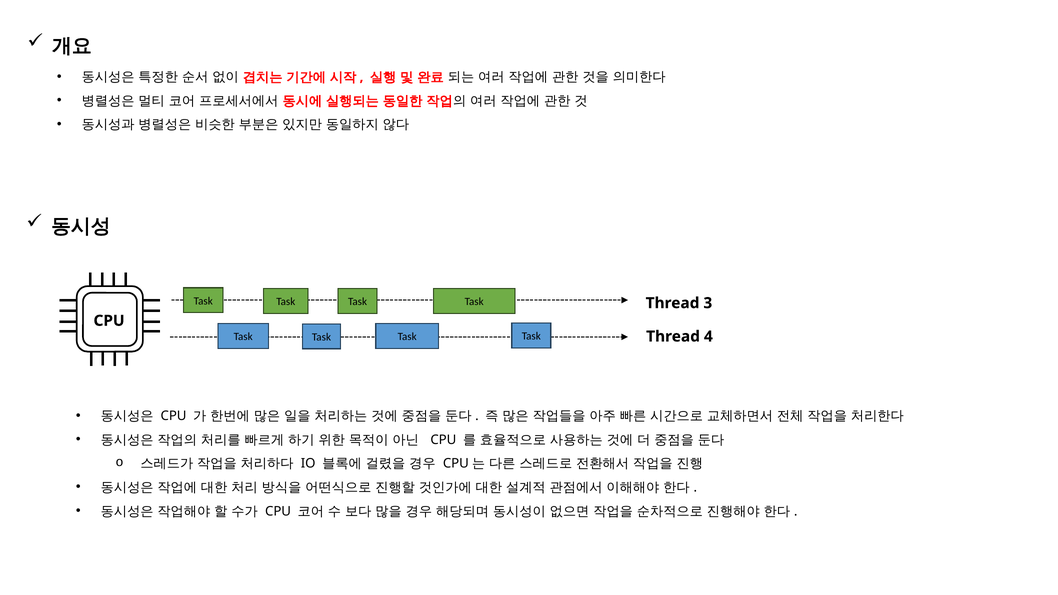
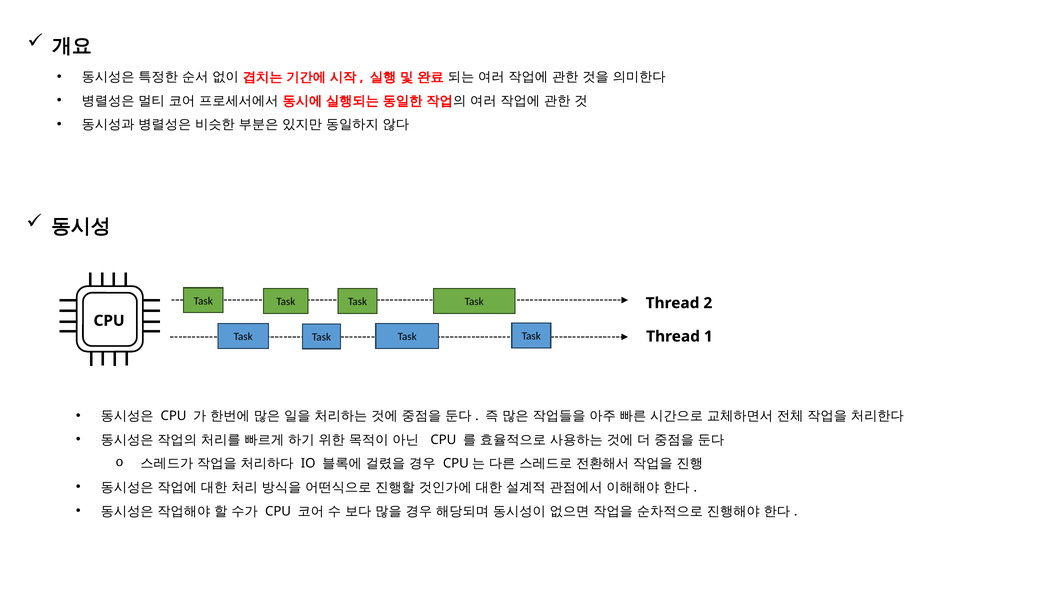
3: 3 -> 2
4: 4 -> 1
